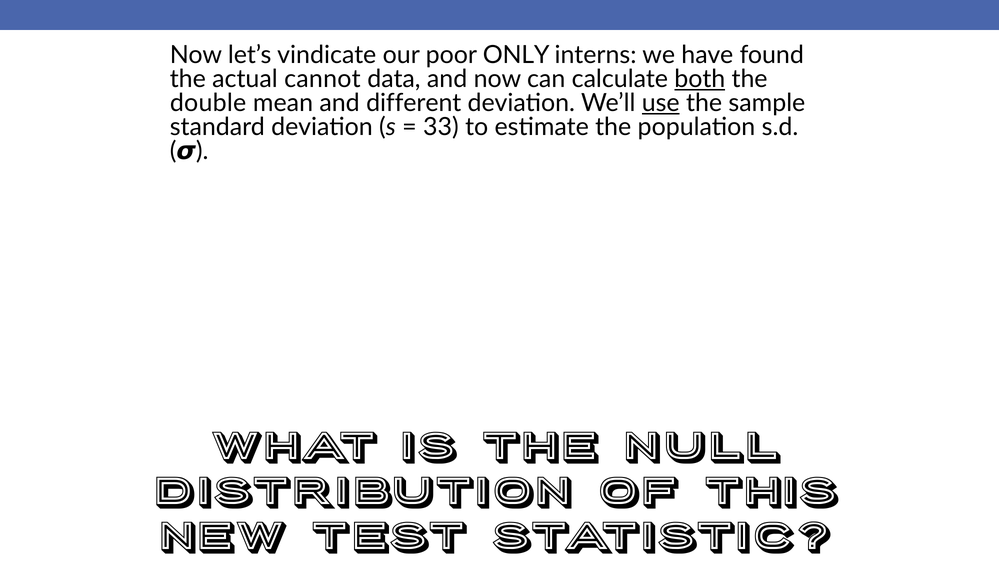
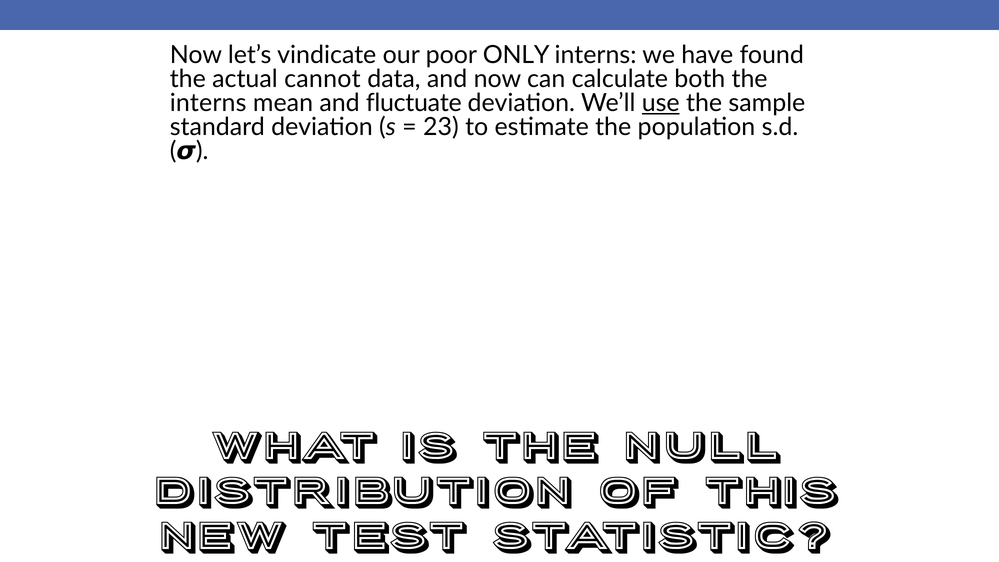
both underline: present -> none
double at (208, 103): double -> interns
different: different -> fluctuate
33: 33 -> 23
